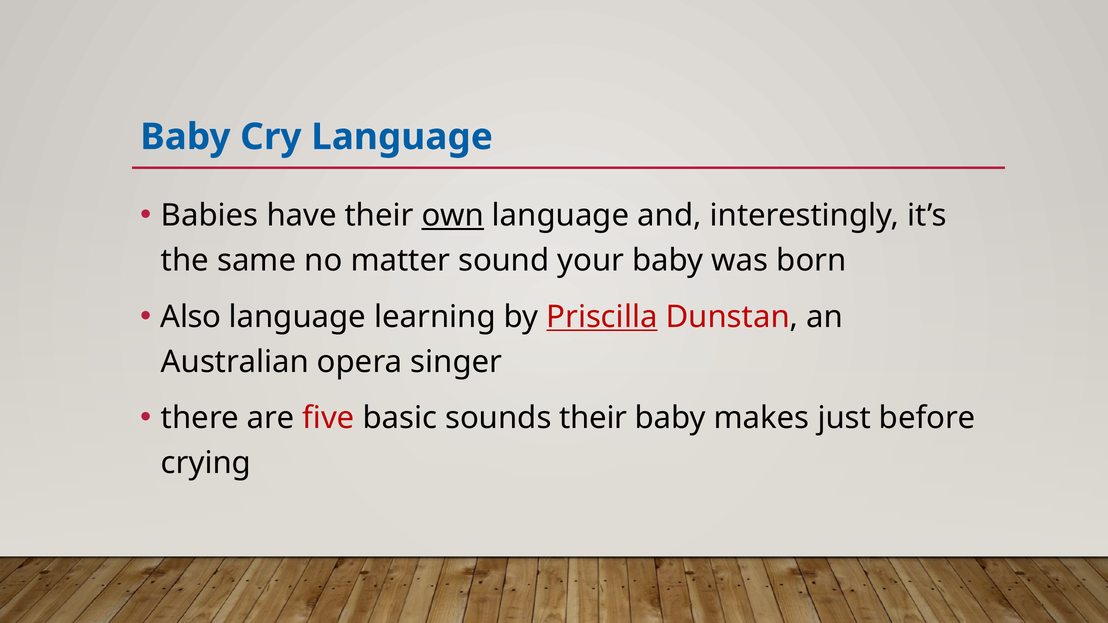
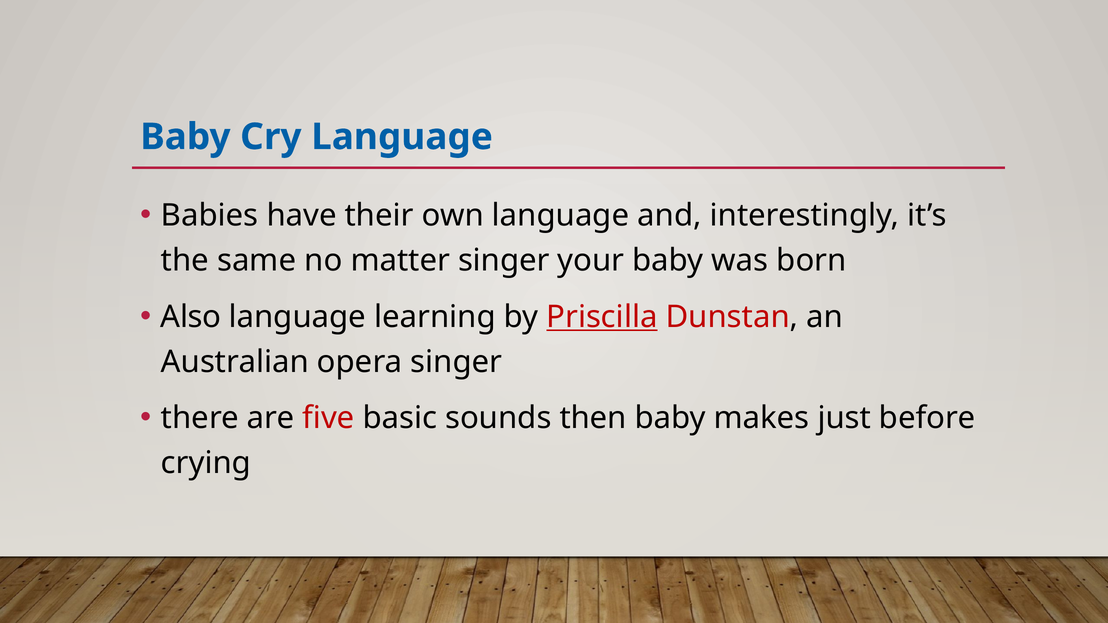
own underline: present -> none
matter sound: sound -> singer
sounds their: their -> then
